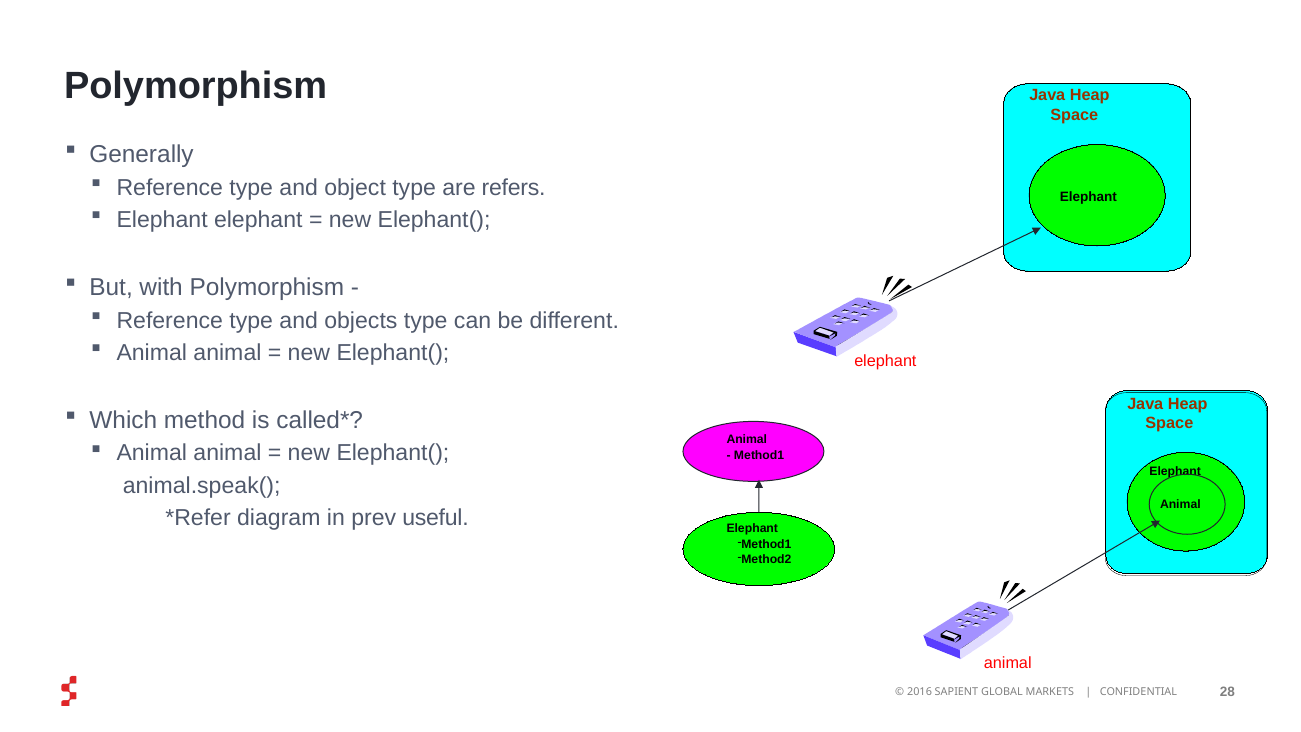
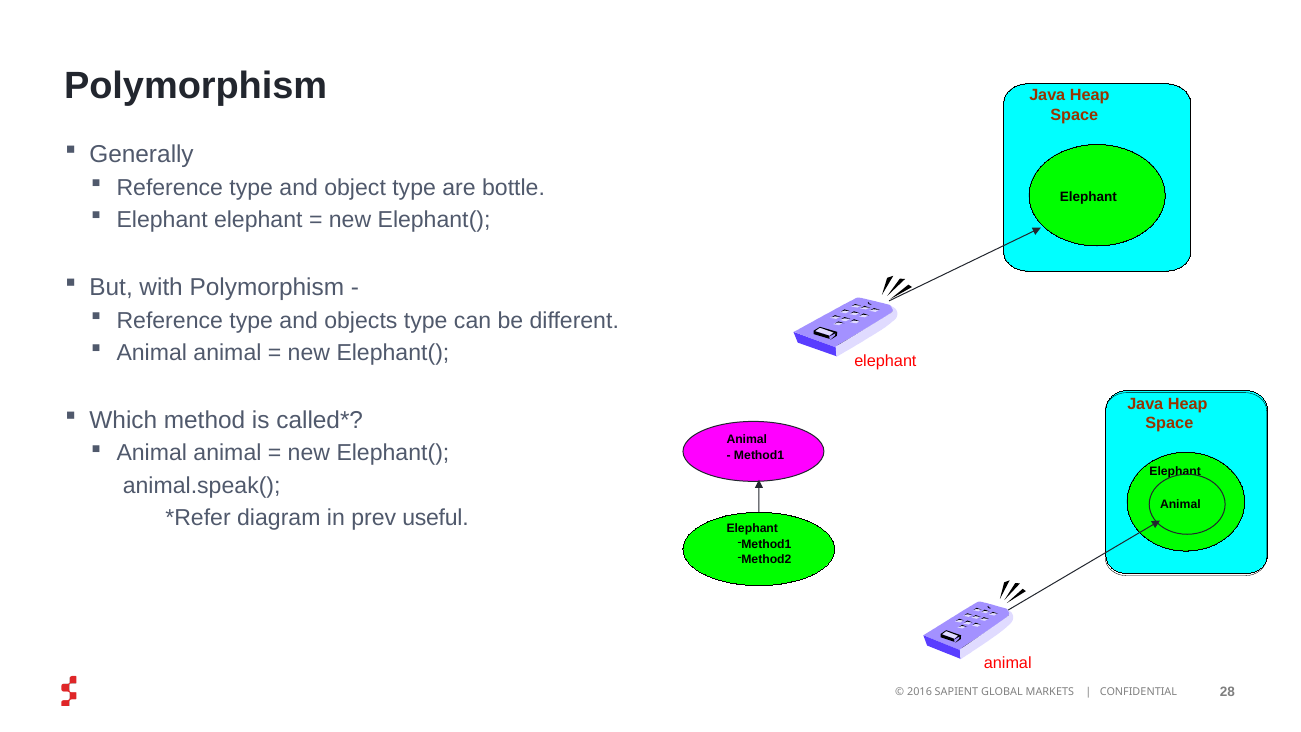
refers: refers -> bottle
